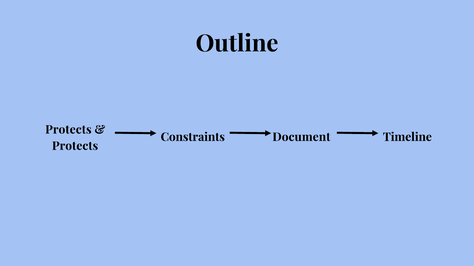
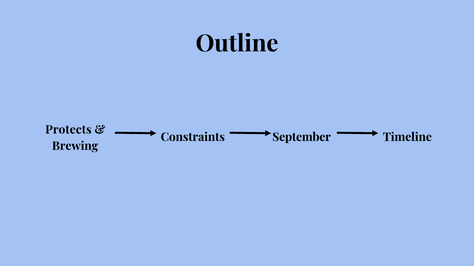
Document: Document -> September
Protects at (75, 146): Protects -> Brewing
